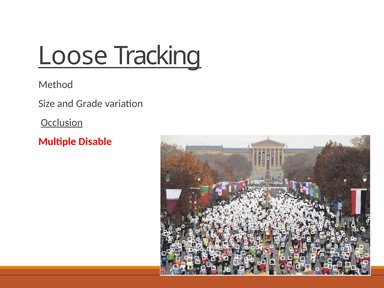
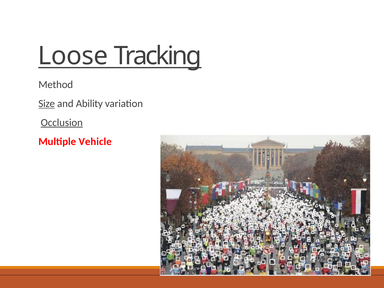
Size underline: none -> present
Grade: Grade -> Ability
Disable: Disable -> Vehicle
